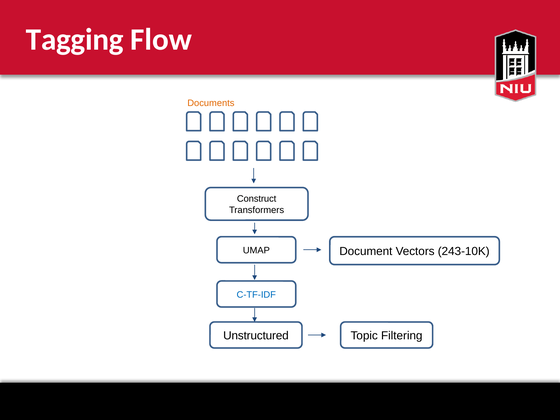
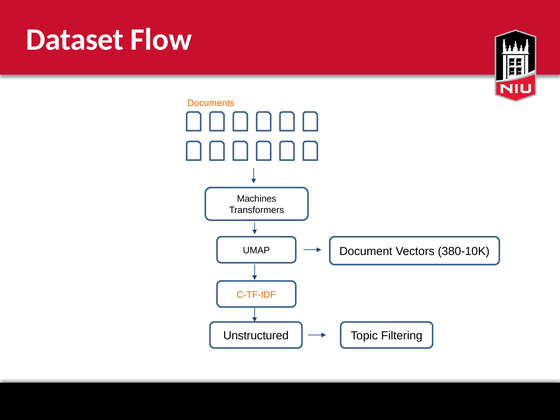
Tagging: Tagging -> Dataset
Construct: Construct -> Machines
243-10K: 243-10K -> 380-10K
C-TF-IDF colour: blue -> orange
